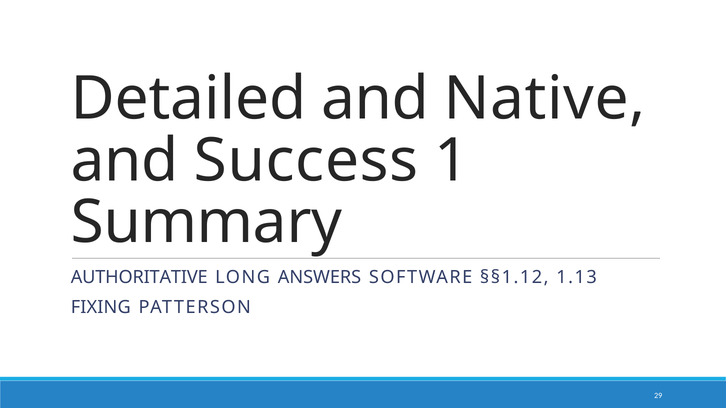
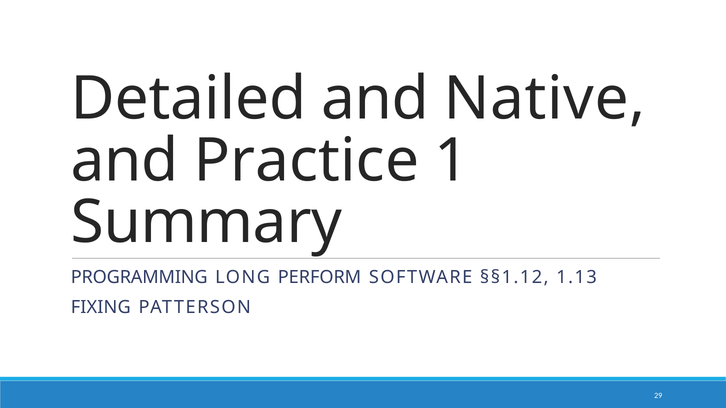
Success: Success -> Practice
AUTHORITATIVE: AUTHORITATIVE -> PROGRAMMING
ANSWERS: ANSWERS -> PERFORM
